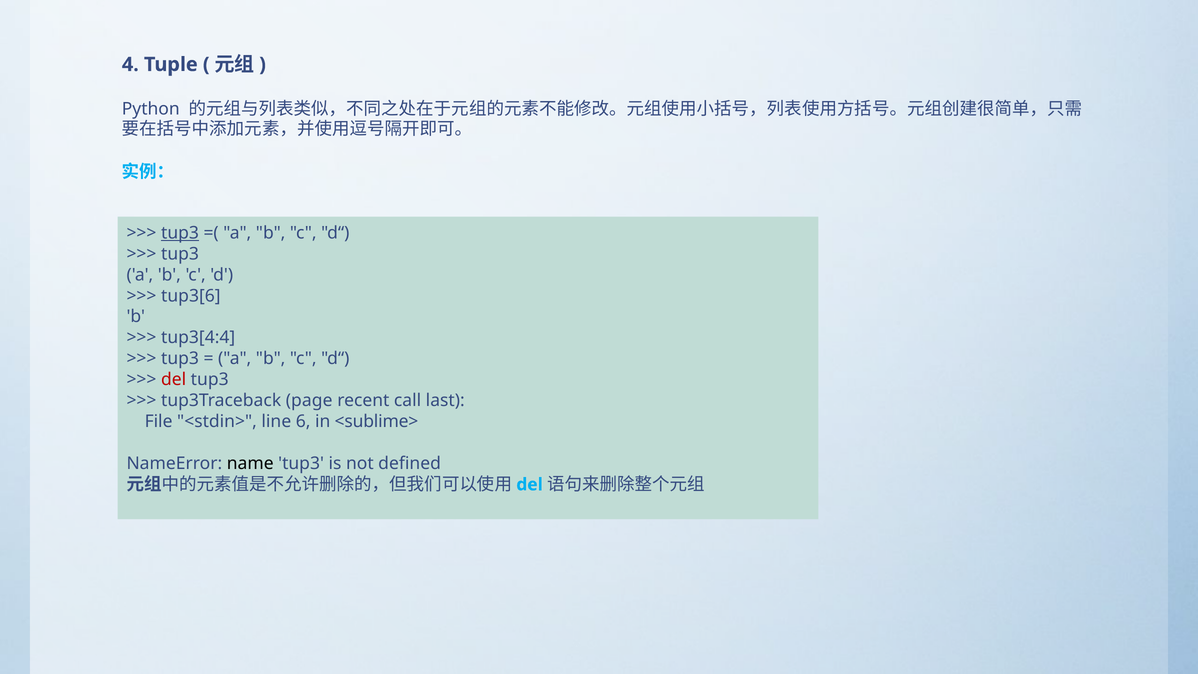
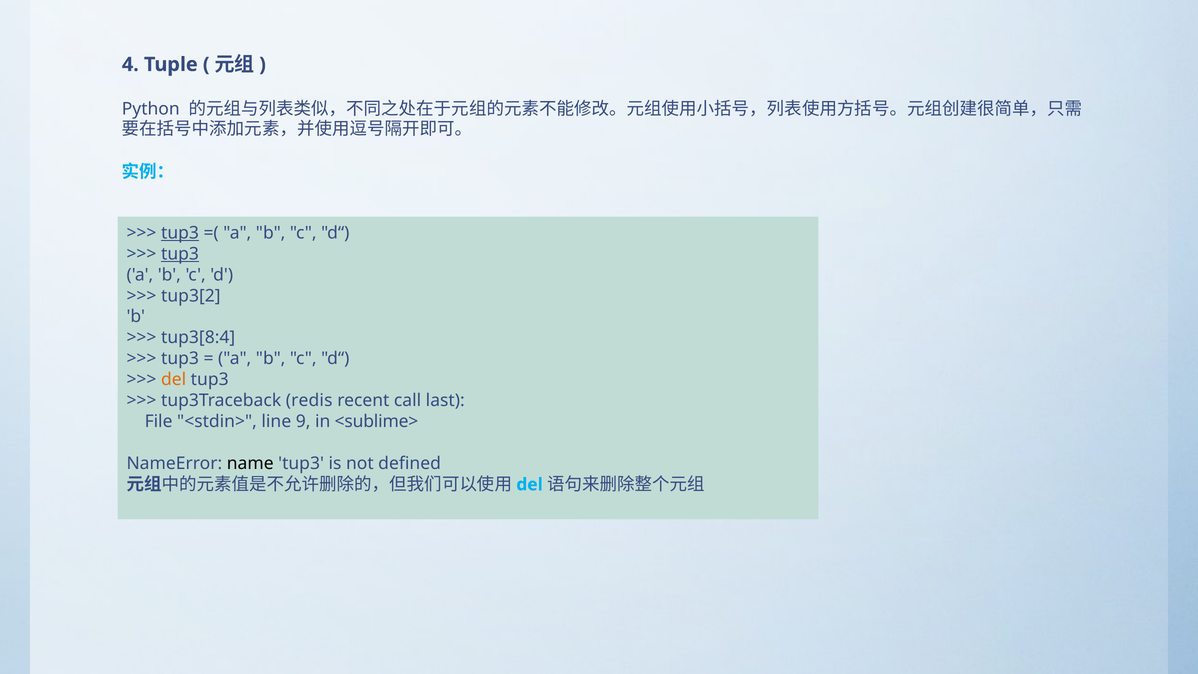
tup3 at (180, 254) underline: none -> present
tup3[6: tup3[6 -> tup3[2
tup3[4:4: tup3[4:4 -> tup3[8:4
del at (174, 380) colour: red -> orange
page: page -> redis
6: 6 -> 9
